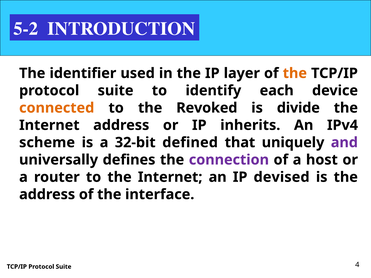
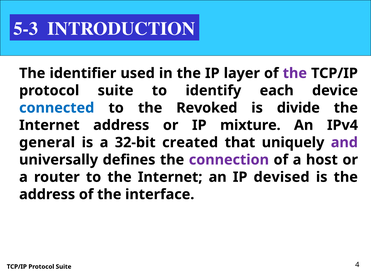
5-2: 5-2 -> 5-3
the at (295, 73) colour: orange -> purple
connected colour: orange -> blue
inherits: inherits -> mixture
scheme: scheme -> general
defined: defined -> created
